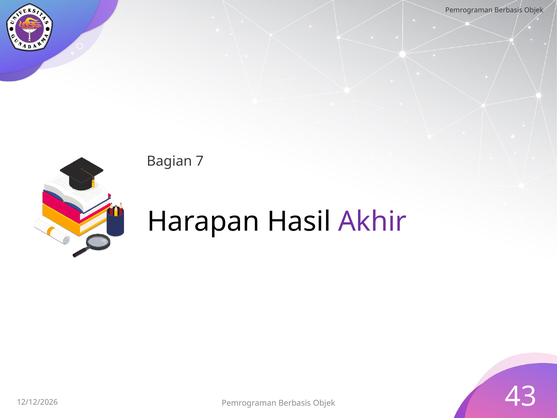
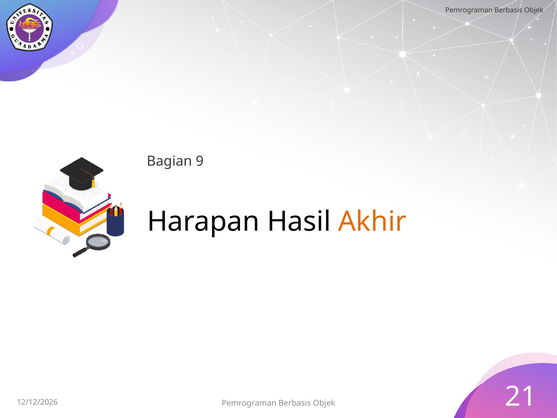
7: 7 -> 9
Akhir colour: purple -> orange
43: 43 -> 21
